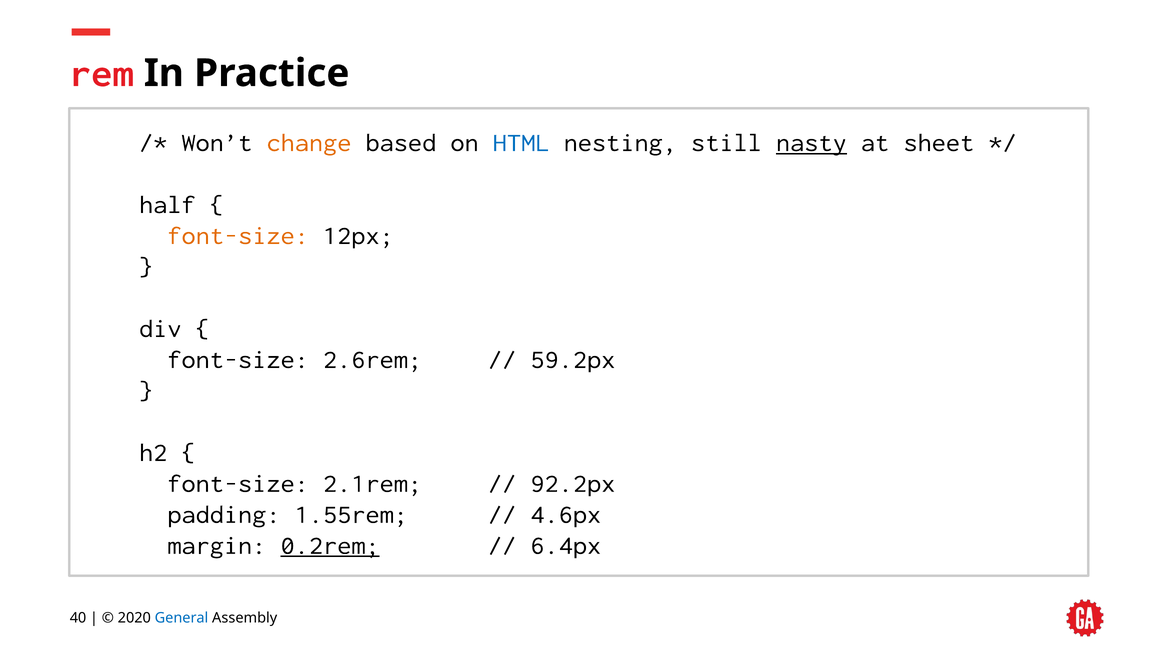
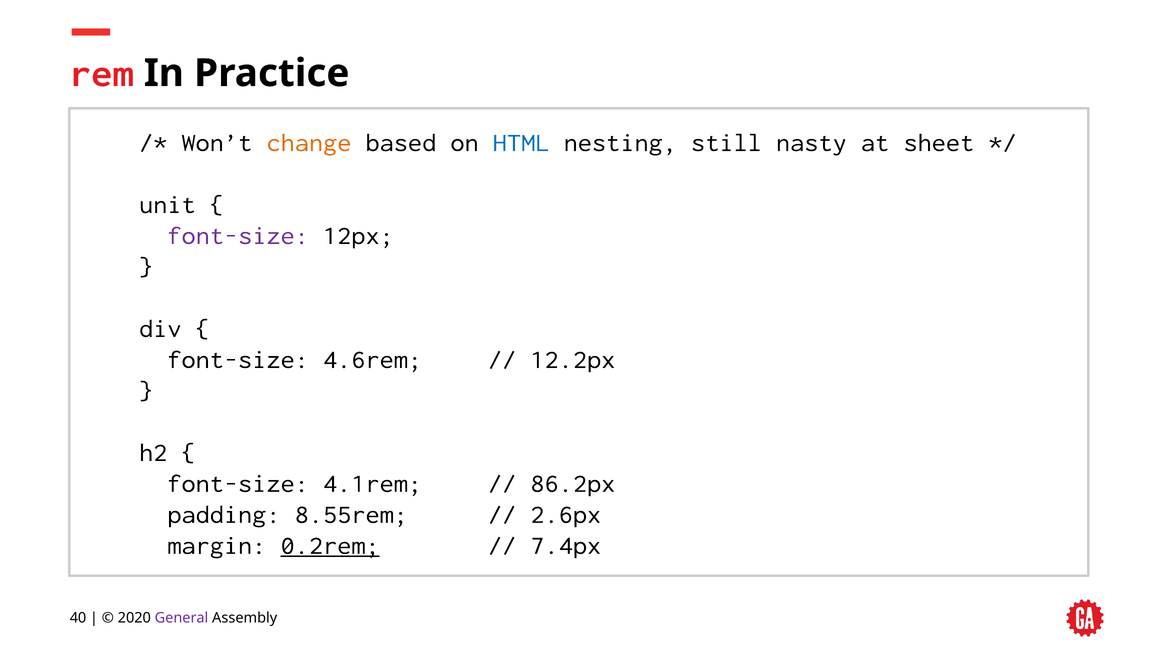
nasty underline: present -> none
half: half -> unit
font-size at (238, 236) colour: orange -> purple
2.6rem: 2.6rem -> 4.6rem
59.2px: 59.2px -> 12.2px
2.1rem: 2.1rem -> 4.1rem
92.2px: 92.2px -> 86.2px
1.55rem: 1.55rem -> 8.55rem
4.6px: 4.6px -> 2.6px
6.4px: 6.4px -> 7.4px
General colour: blue -> purple
